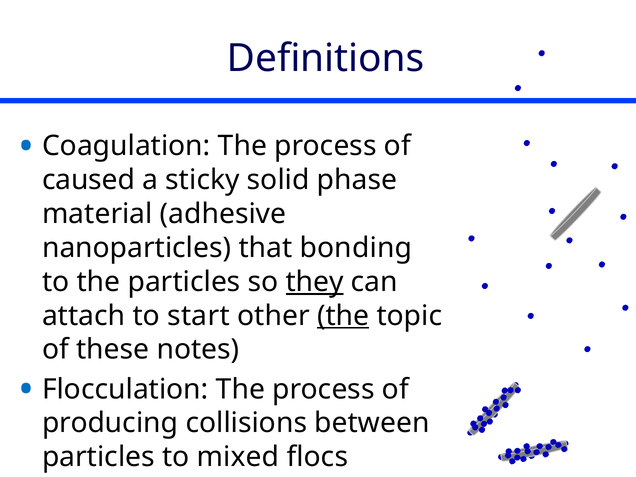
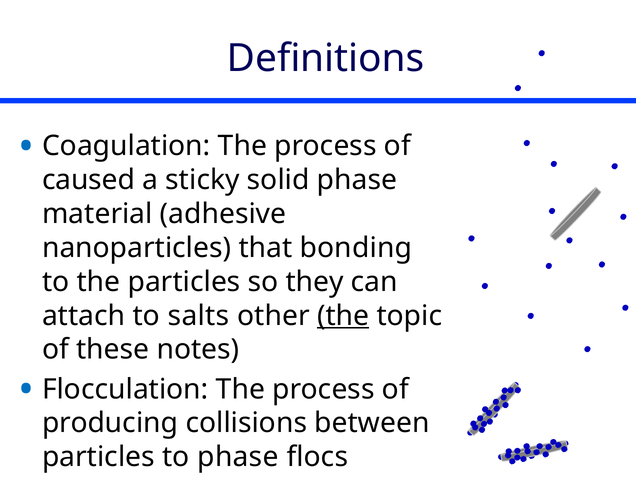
they underline: present -> none
start: start -> salts
to mixed: mixed -> phase
